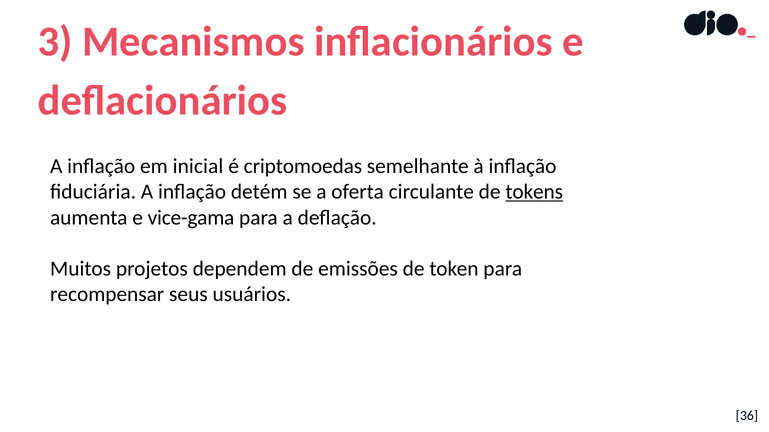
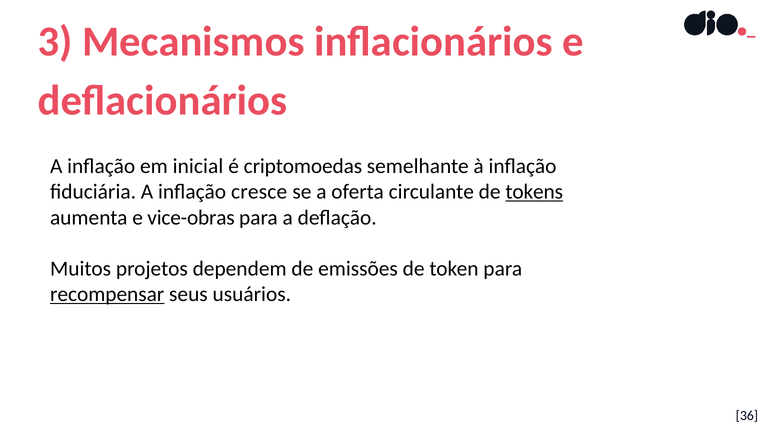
detém: detém -> cresce
vice-gama: vice-gama -> vice-obras
recompensar underline: none -> present
